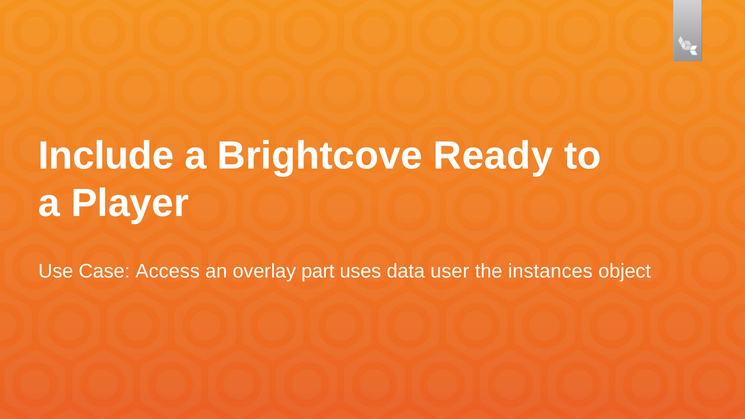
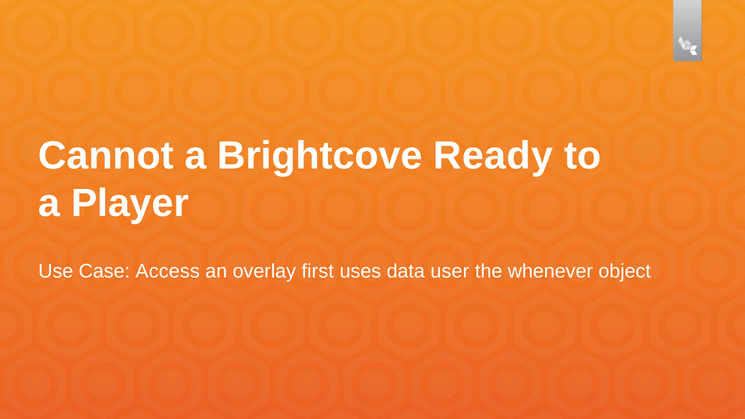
Include: Include -> Cannot
part: part -> first
instances: instances -> whenever
